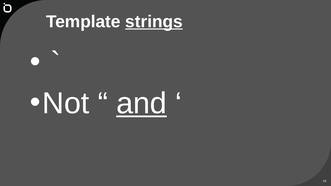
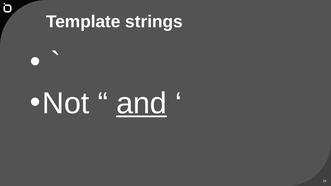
strings underline: present -> none
